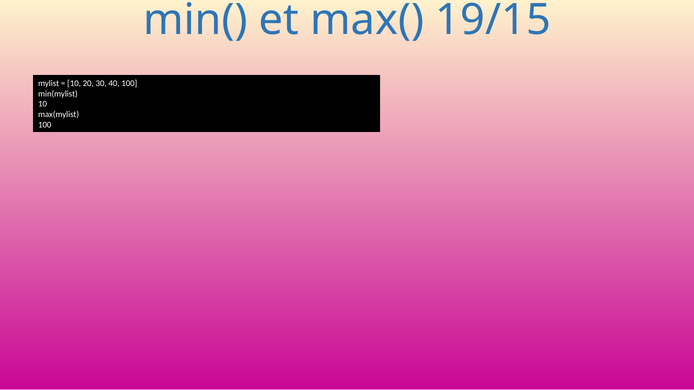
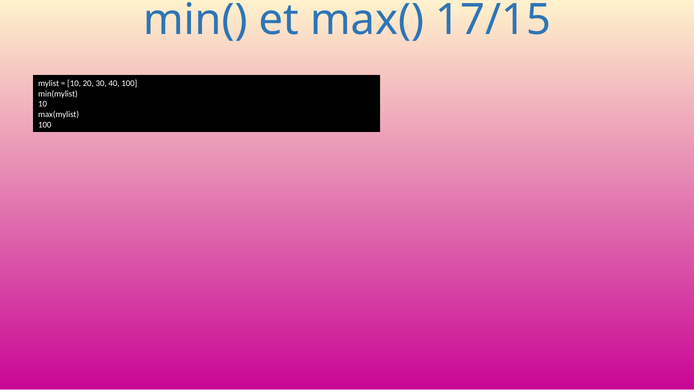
19/15: 19/15 -> 17/15
